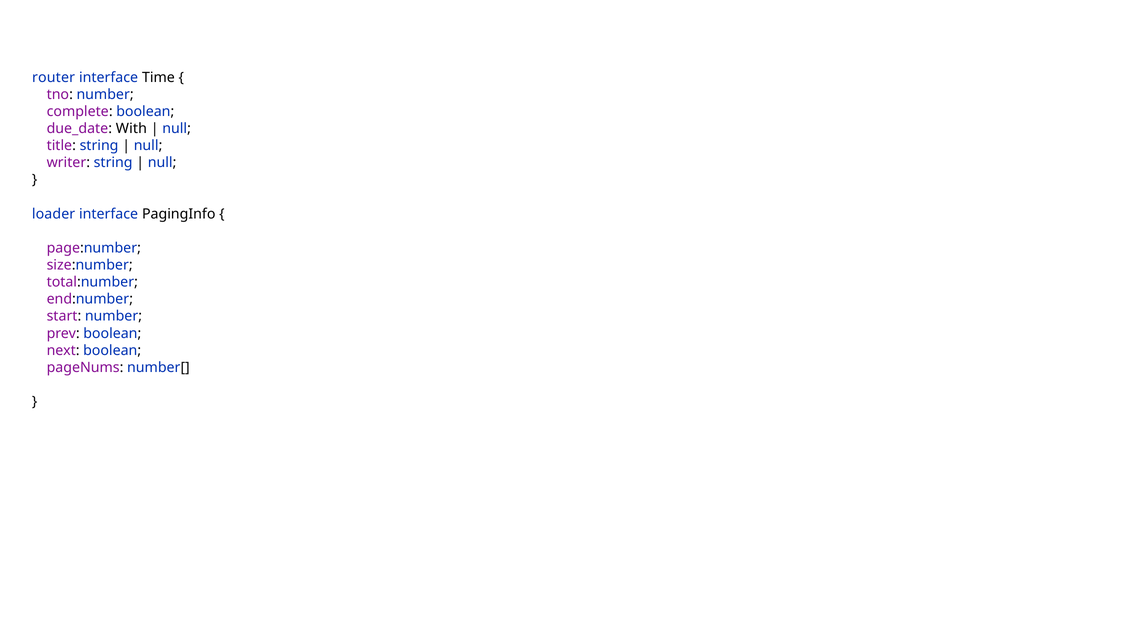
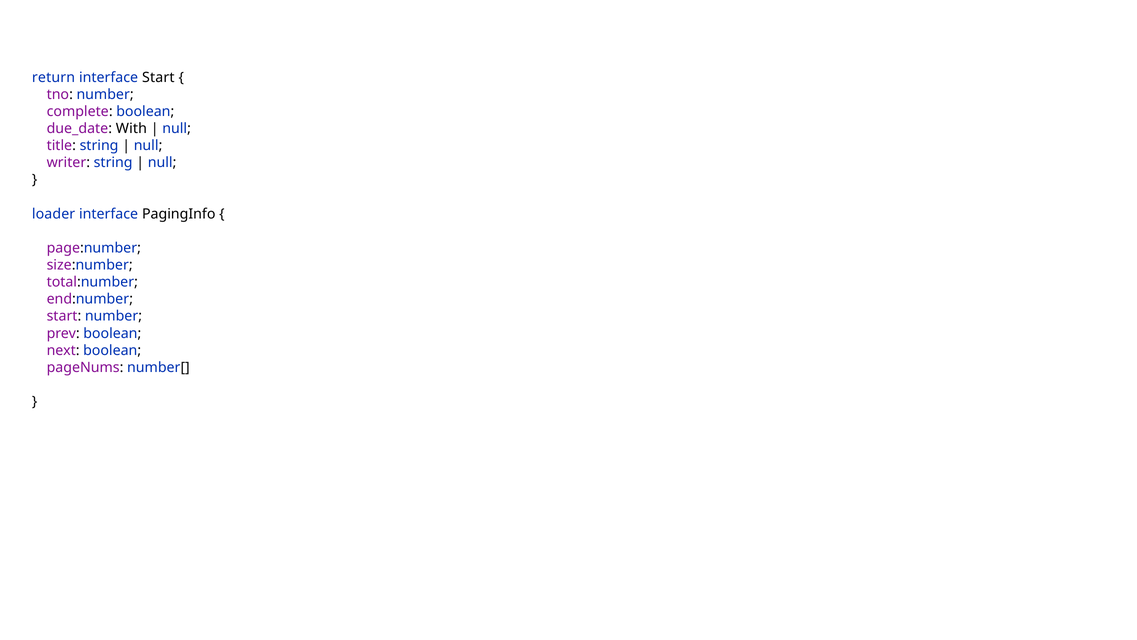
router: router -> return
interface Time: Time -> Start
